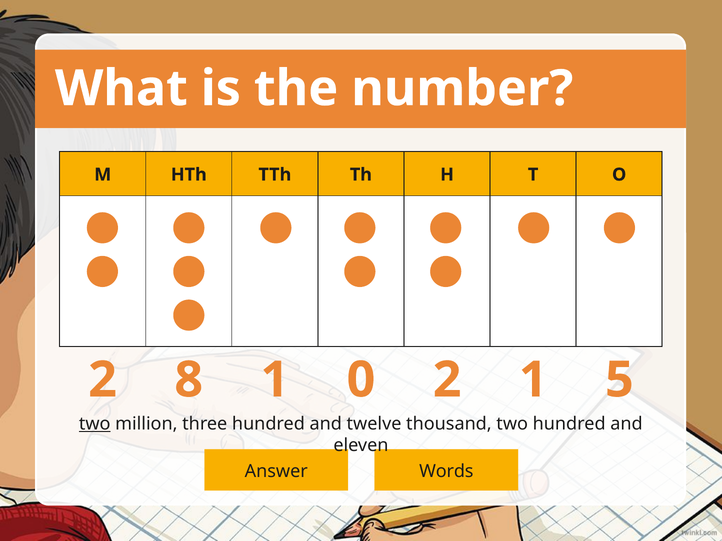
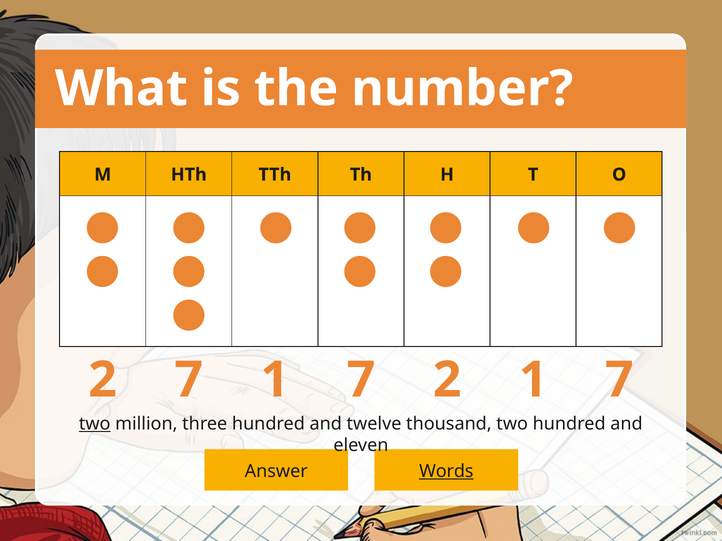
2 8: 8 -> 7
0 at (361, 380): 0 -> 7
5 at (619, 380): 5 -> 7
Words underline: none -> present
